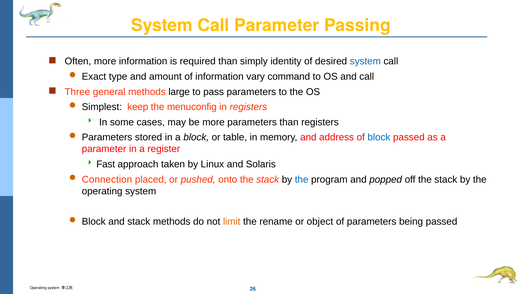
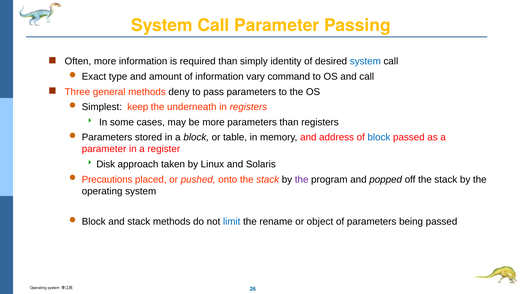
large: large -> deny
menuconfig: menuconfig -> underneath
Fast: Fast -> Disk
Connection: Connection -> Precautions
the at (302, 179) colour: blue -> purple
limit colour: orange -> blue
